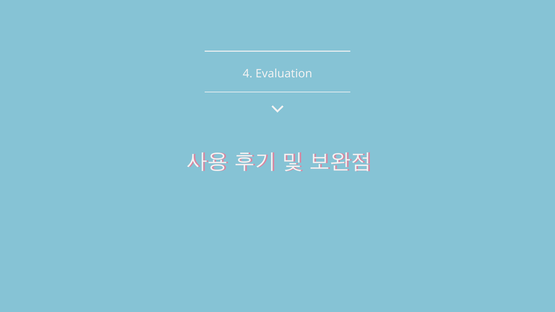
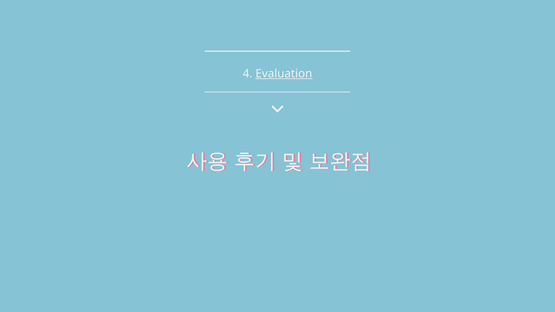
Evaluation underline: none -> present
